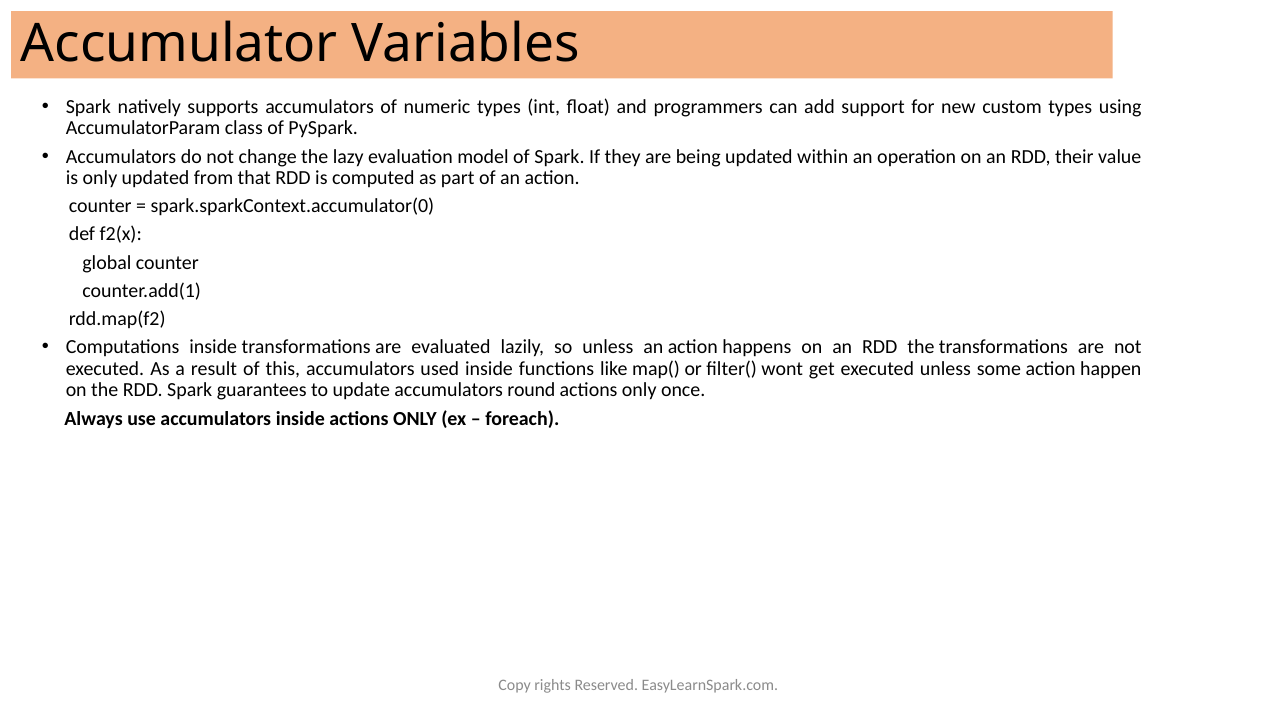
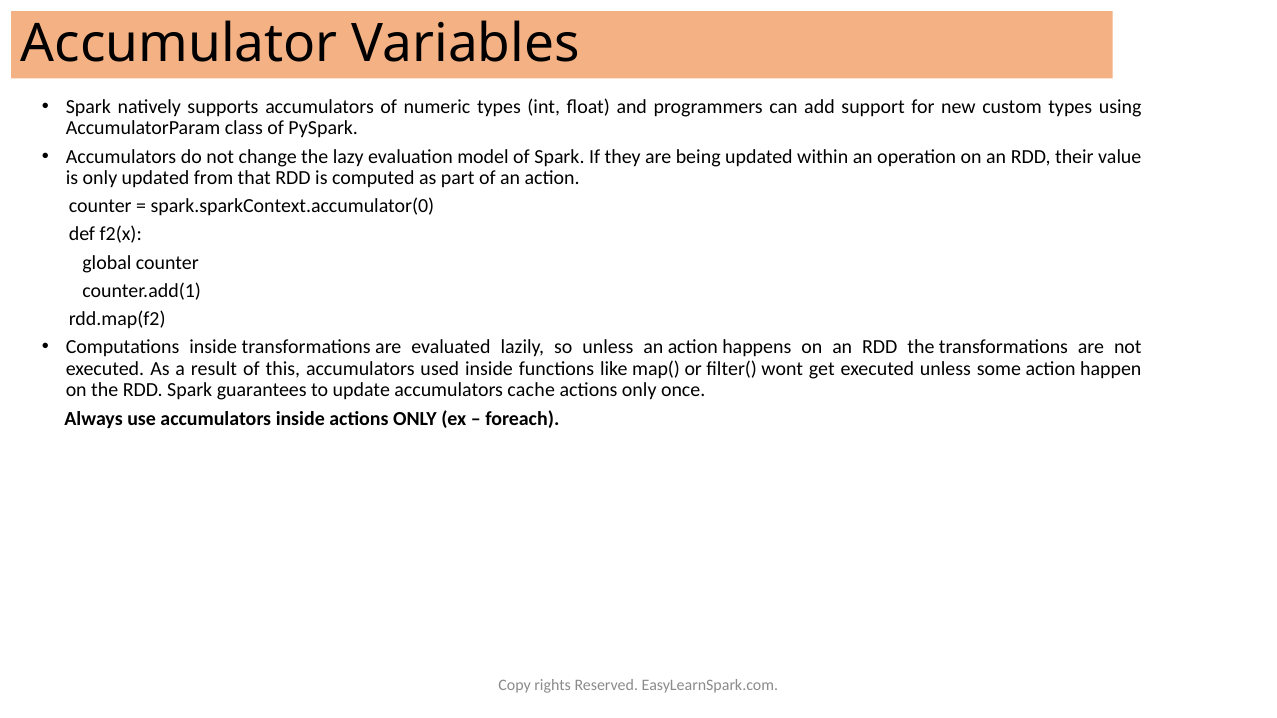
round: round -> cache
